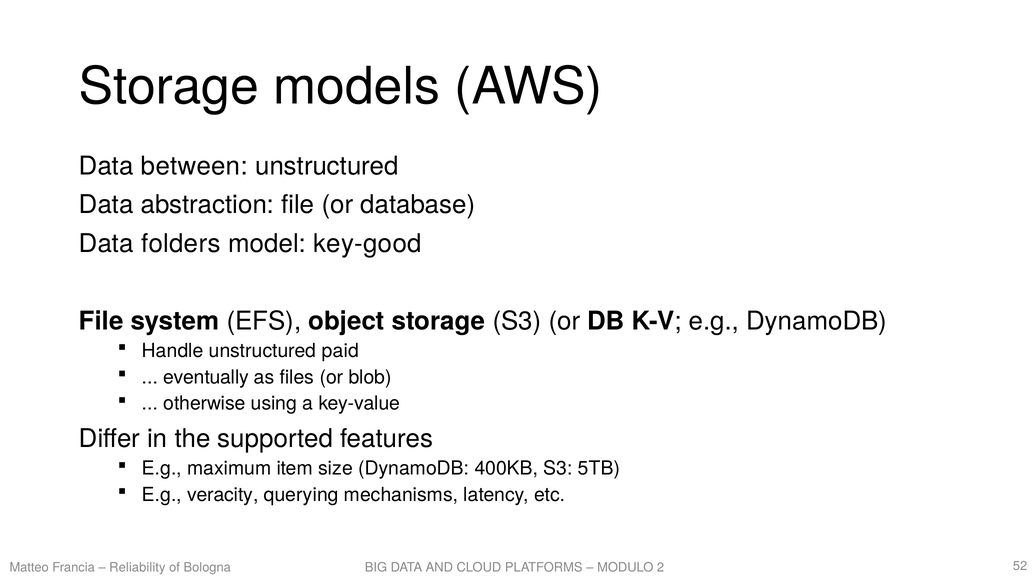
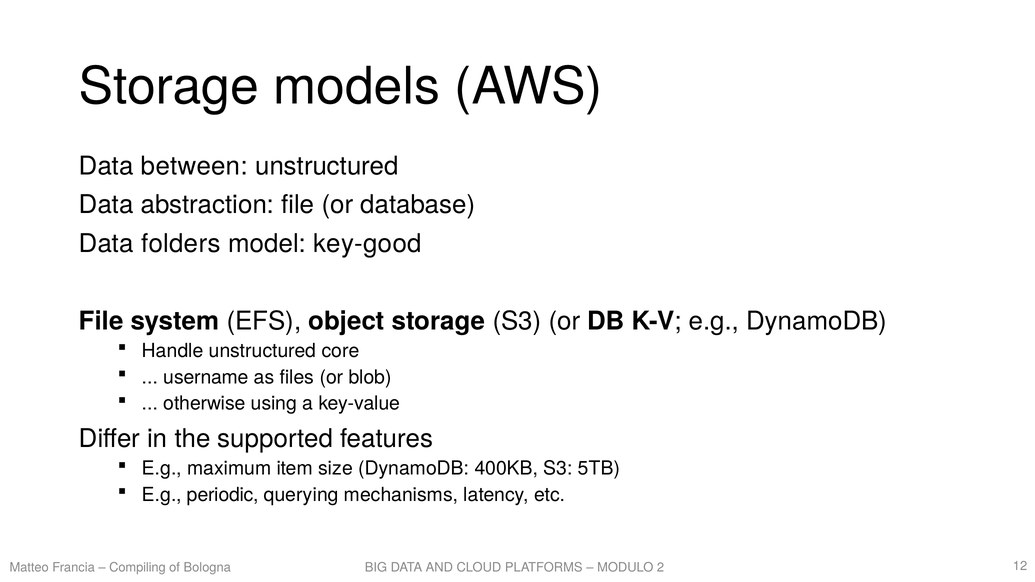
paid: paid -> core
eventually: eventually -> username
veracity: veracity -> periodic
Reliability: Reliability -> Compiling
52: 52 -> 12
